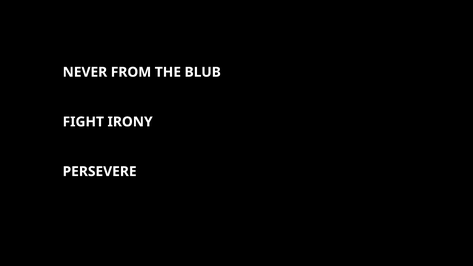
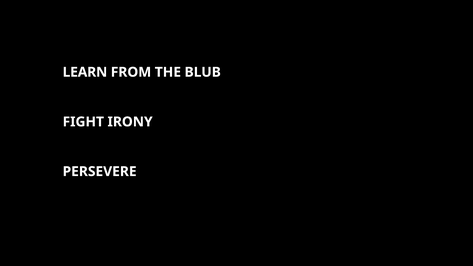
NEVER: NEVER -> LEARN
